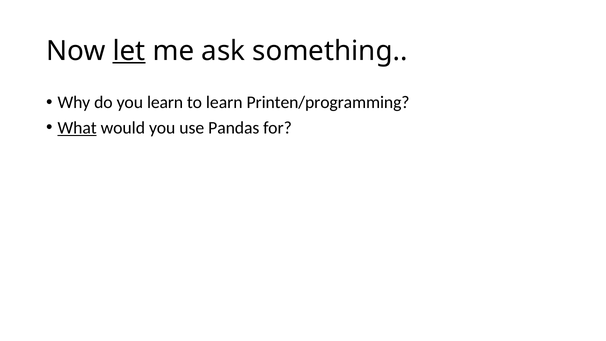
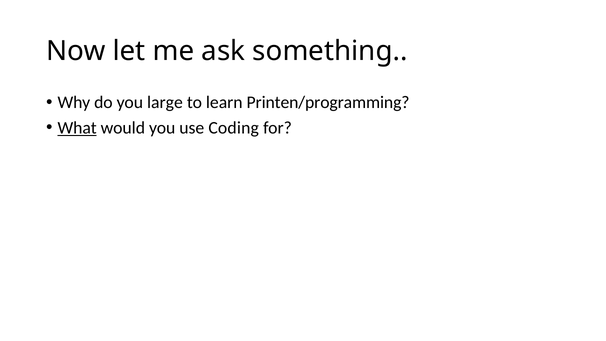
let underline: present -> none
you learn: learn -> large
Pandas: Pandas -> Coding
